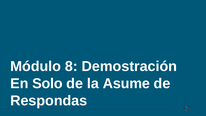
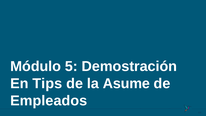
8: 8 -> 5
Solo: Solo -> Tips
Respondas: Respondas -> Empleados
